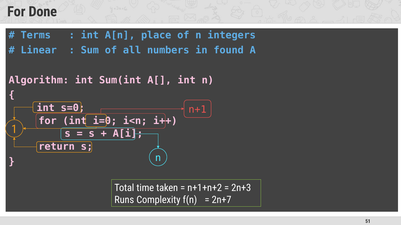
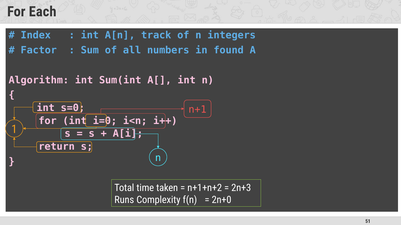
Done: Done -> Each
Terms: Terms -> Index
place: place -> track
Linear: Linear -> Factor
2n+7: 2n+7 -> 2n+0
